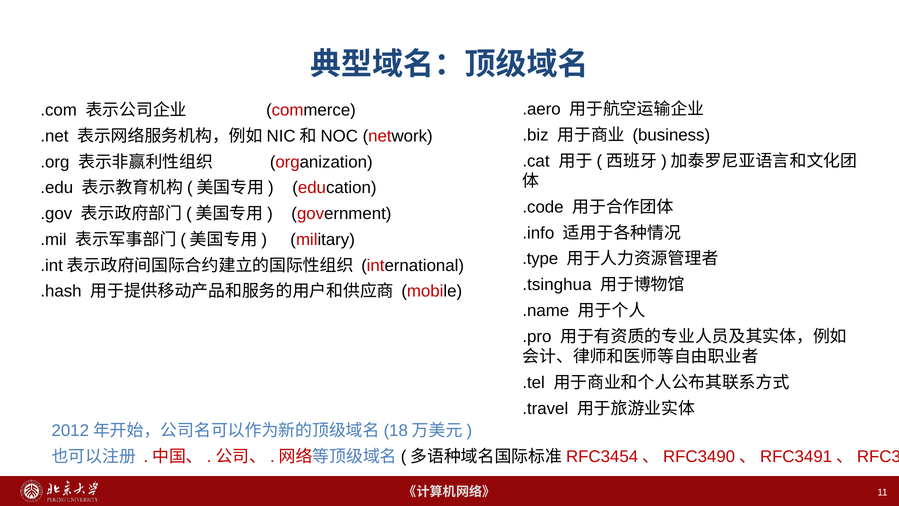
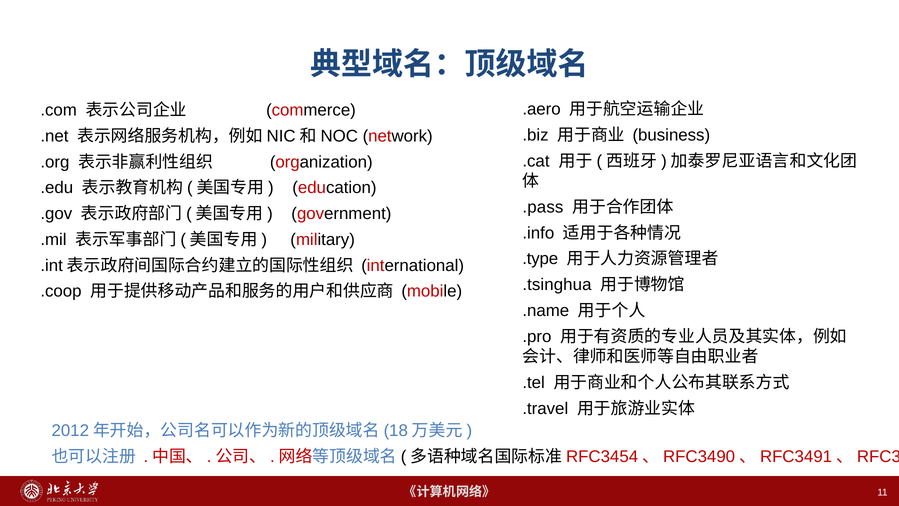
.code: .code -> .pass
.hash: .hash -> .coop
